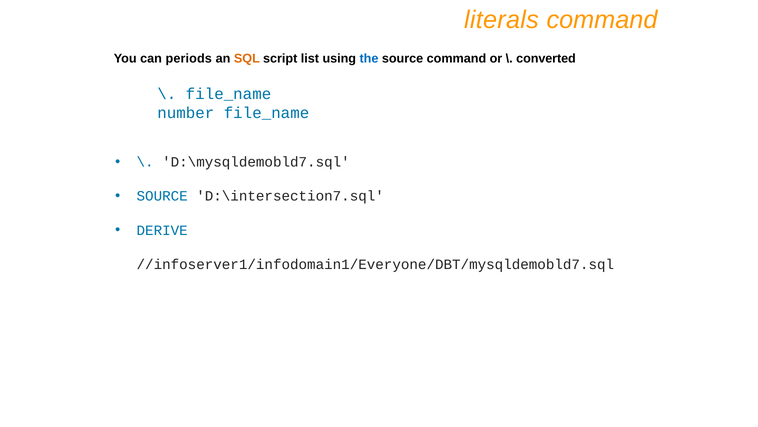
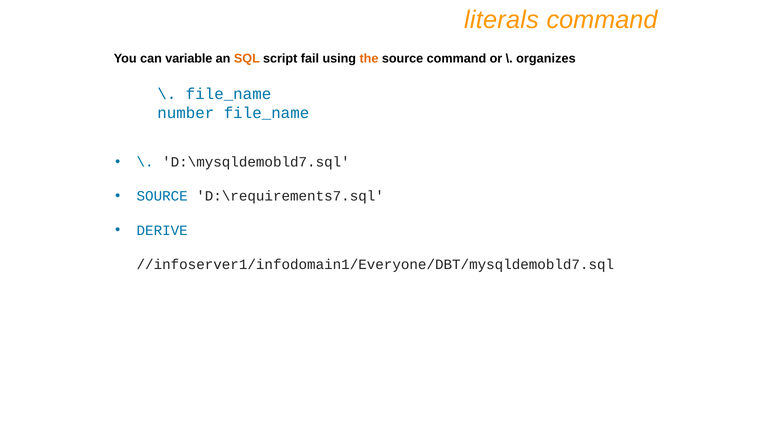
periods: periods -> variable
list: list -> fail
the colour: blue -> orange
converted: converted -> organizes
D:\intersection7.sql: D:\intersection7.sql -> D:\requirements7.sql
